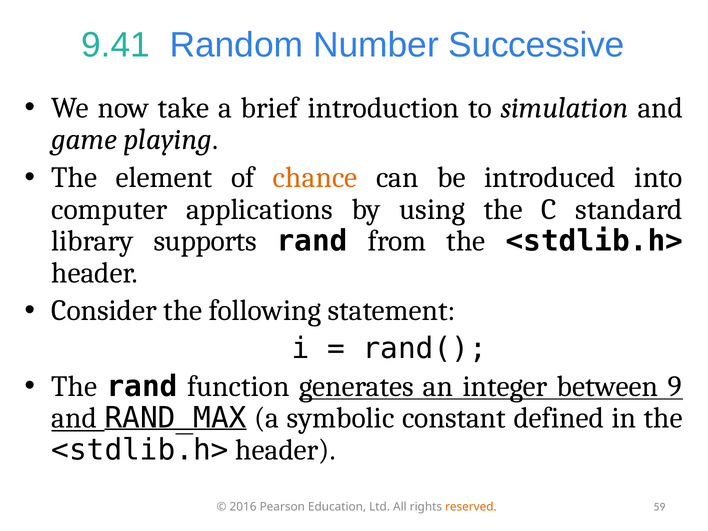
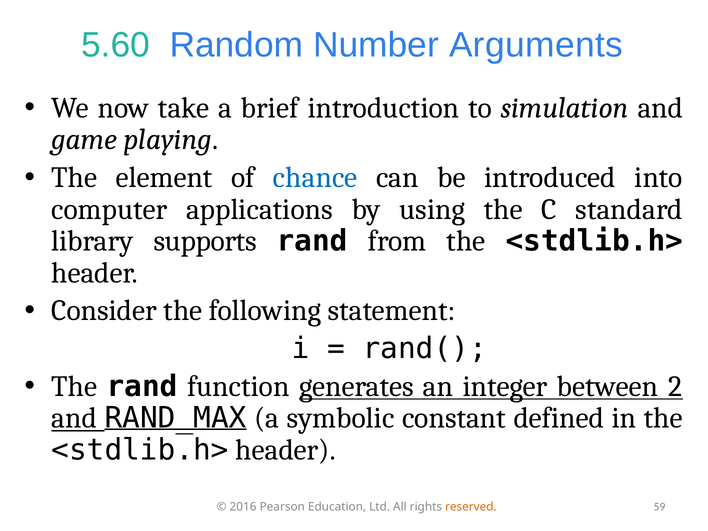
9.41: 9.41 -> 5.60
Successive: Successive -> Arguments
chance colour: orange -> blue
9: 9 -> 2
